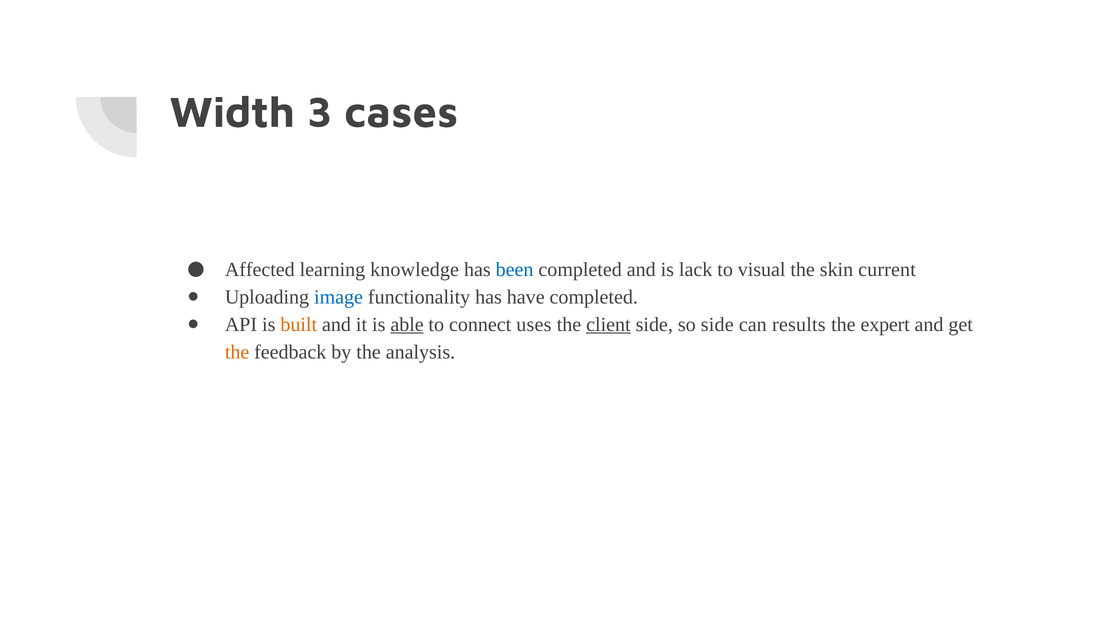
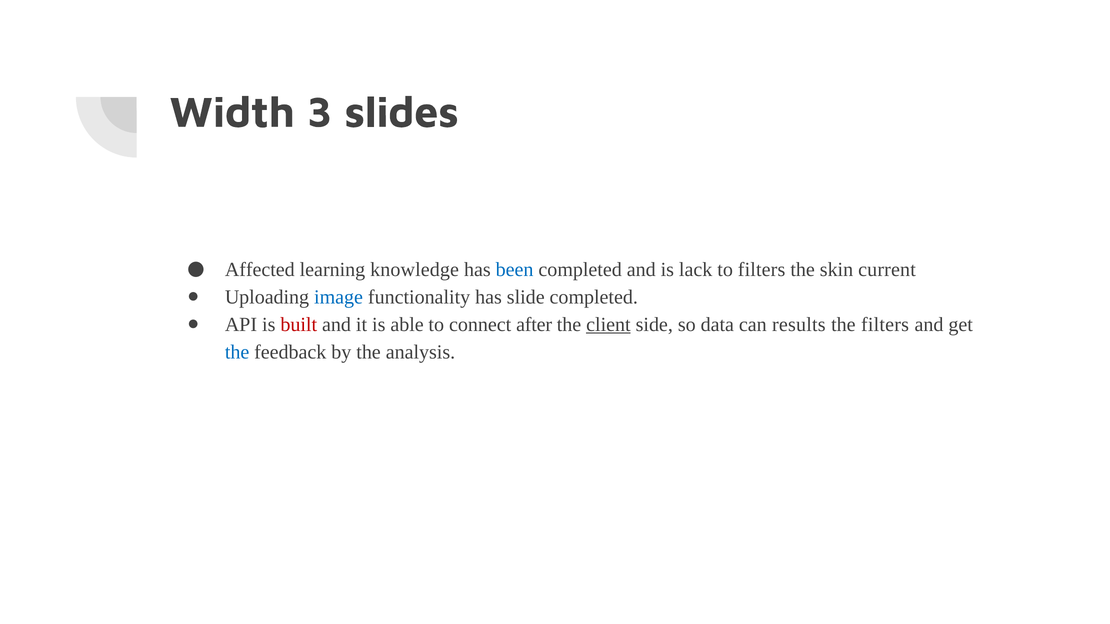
cases: cases -> slides
to visual: visual -> filters
have: have -> slide
built colour: orange -> red
able underline: present -> none
uses: uses -> after
so side: side -> data
the expert: expert -> filters
the at (237, 352) colour: orange -> blue
